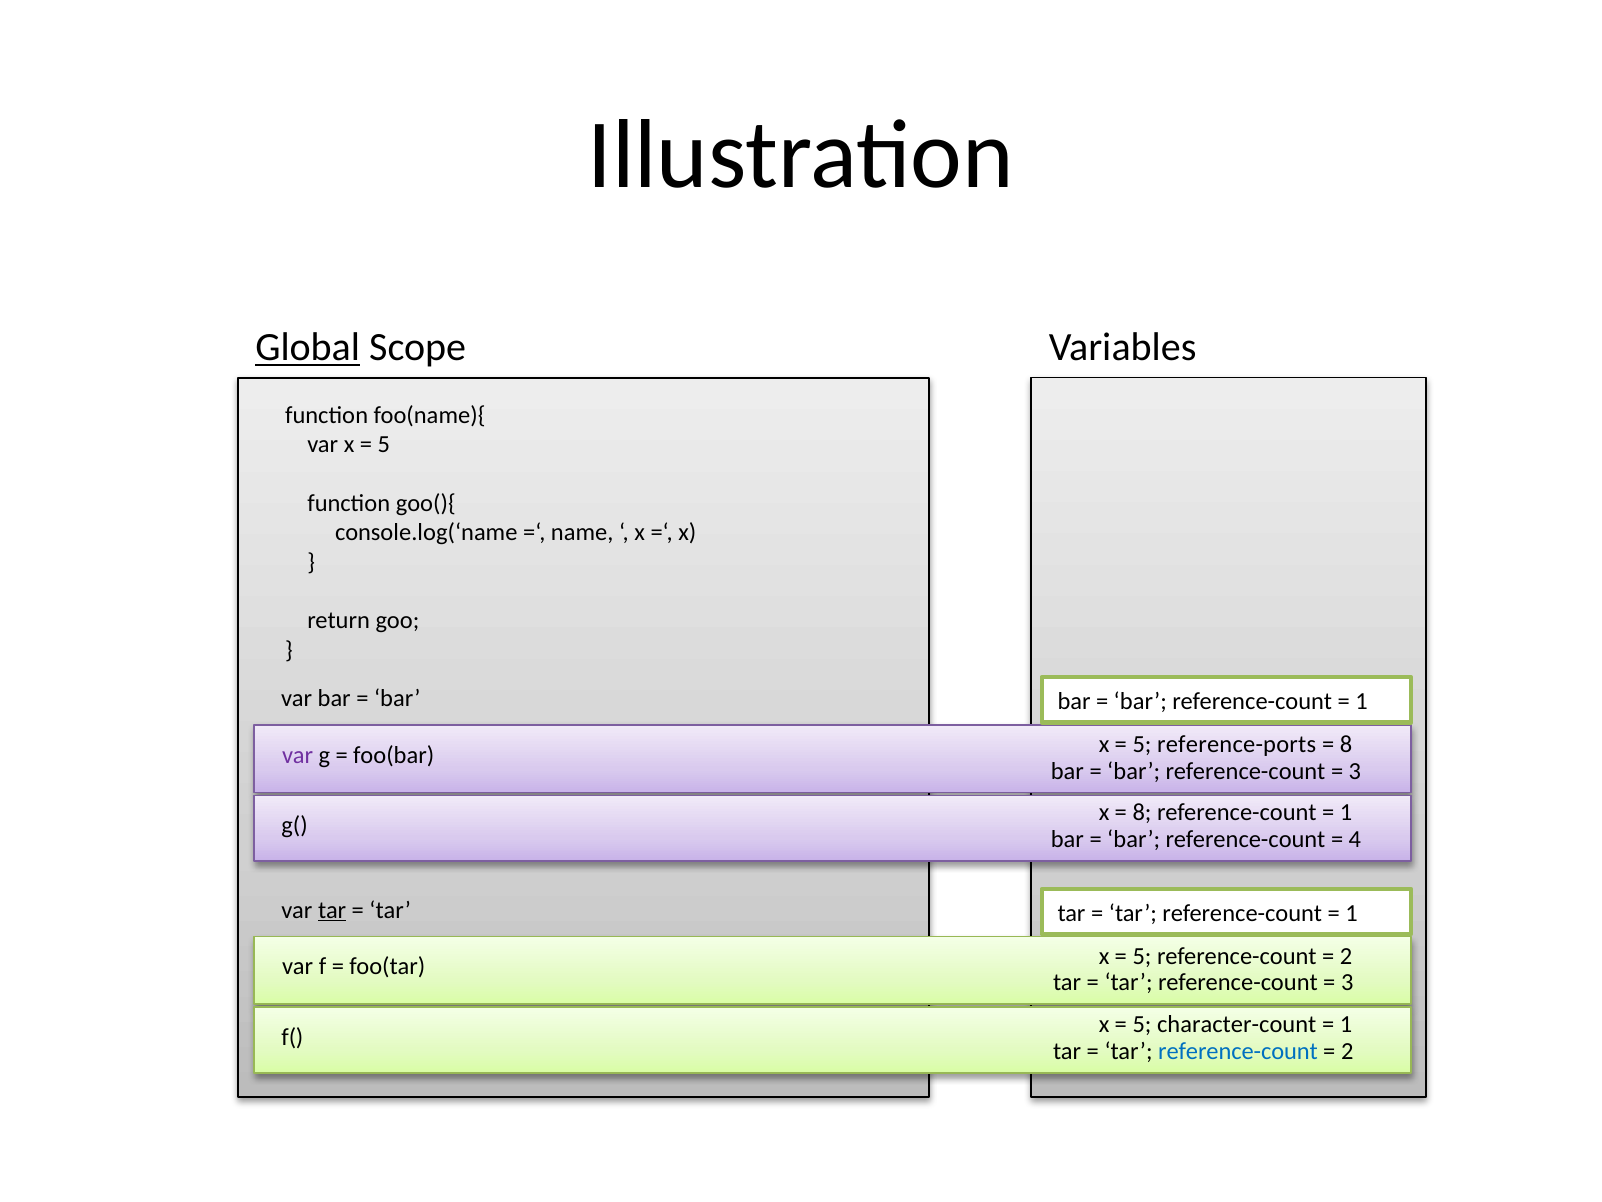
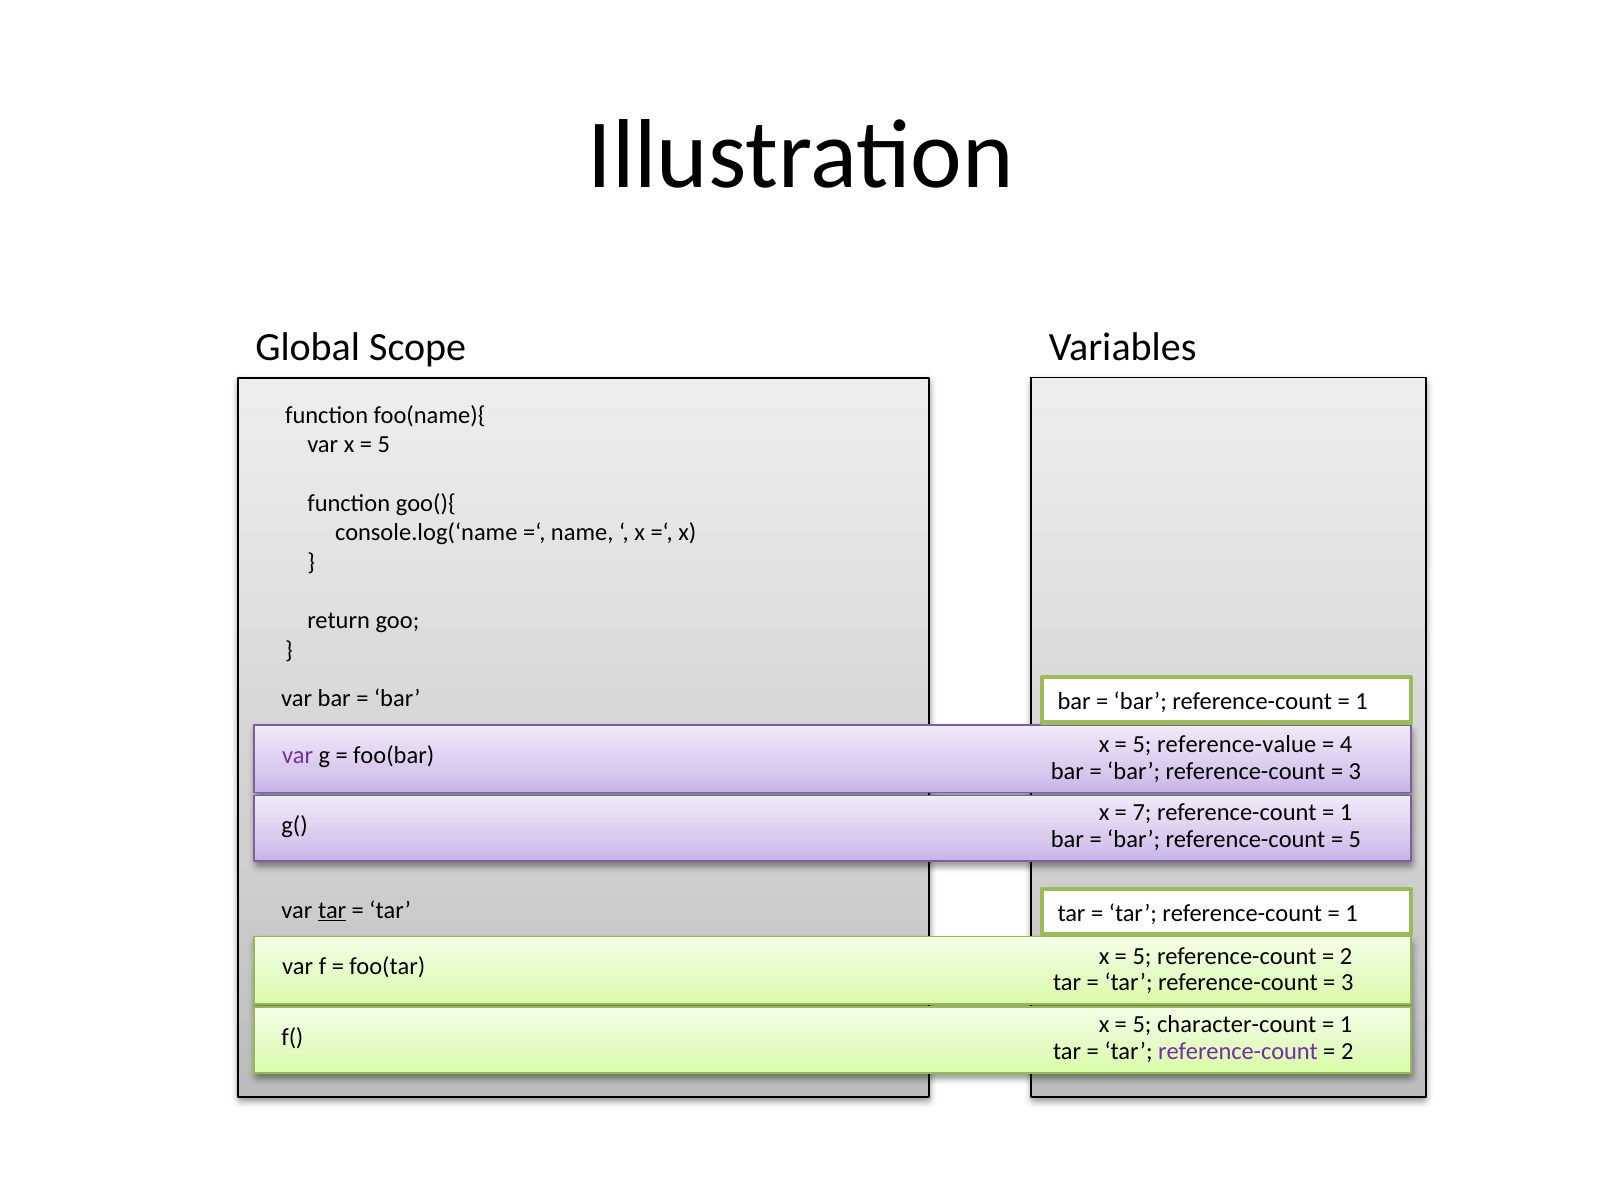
Global underline: present -> none
reference-ports: reference-ports -> reference-value
8 at (1346, 744): 8 -> 4
8 at (1142, 813): 8 -> 7
4 at (1355, 839): 4 -> 5
reference-count at (1238, 1051) colour: blue -> purple
